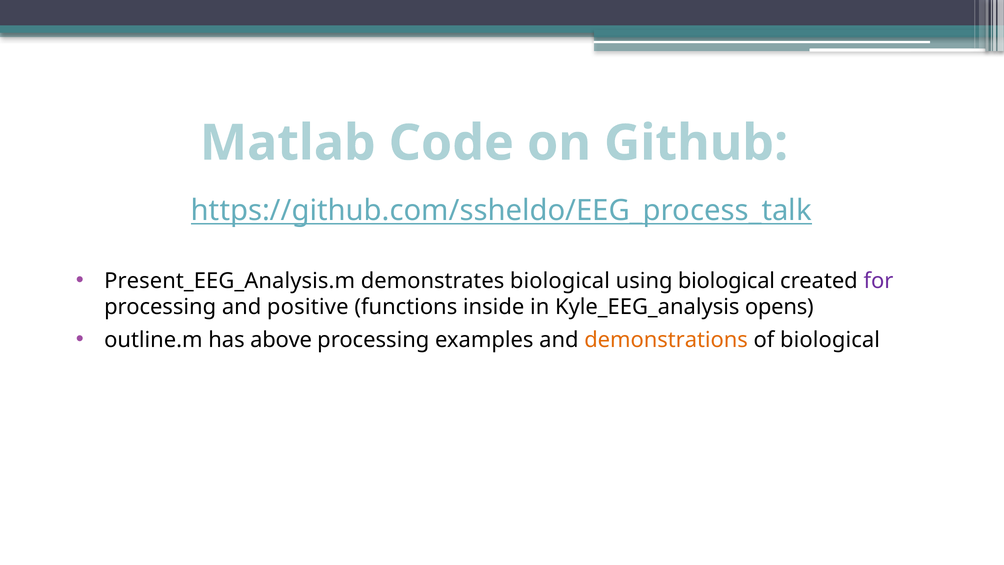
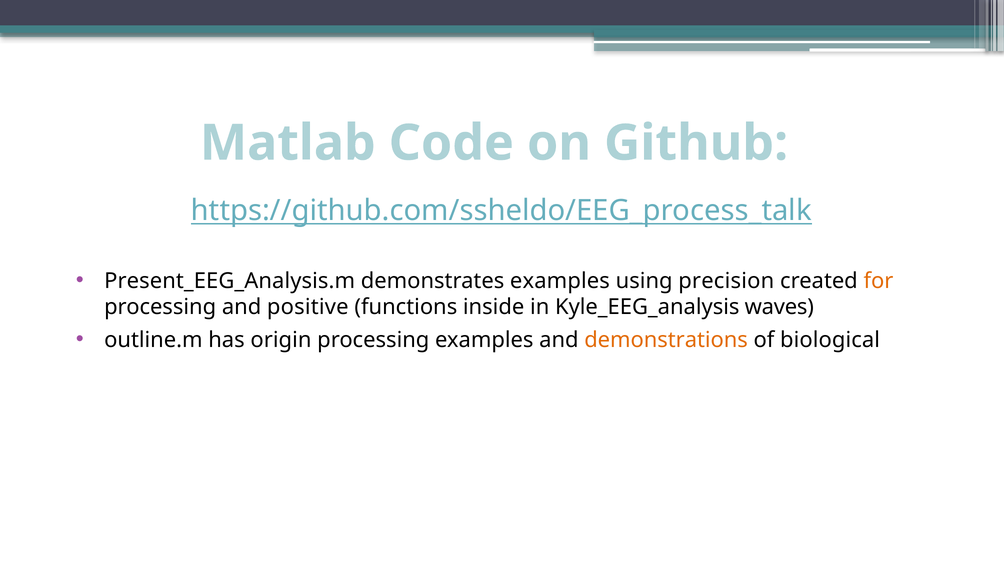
demonstrates biological: biological -> examples
using biological: biological -> precision
for colour: purple -> orange
opens: opens -> waves
above: above -> origin
